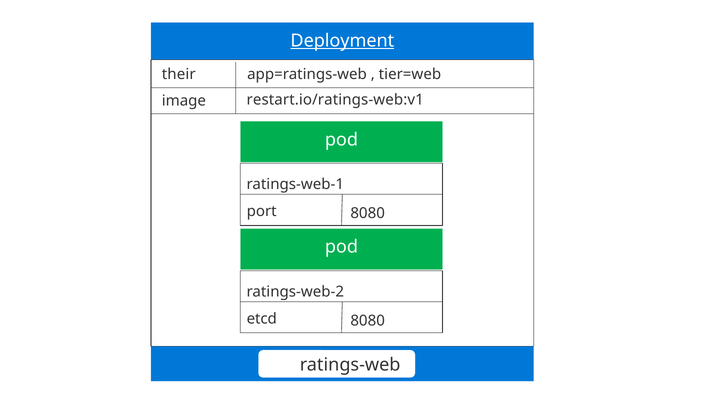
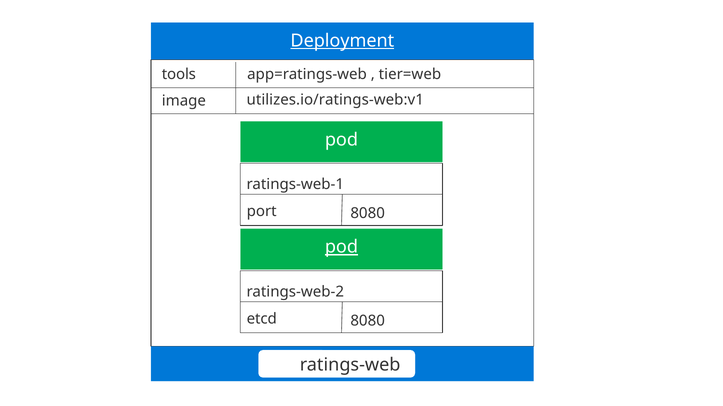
their: their -> tools
restart.io/ratings-web:v1: restart.io/ratings-web:v1 -> utilizes.io/ratings-web:v1
pod at (341, 247) underline: none -> present
